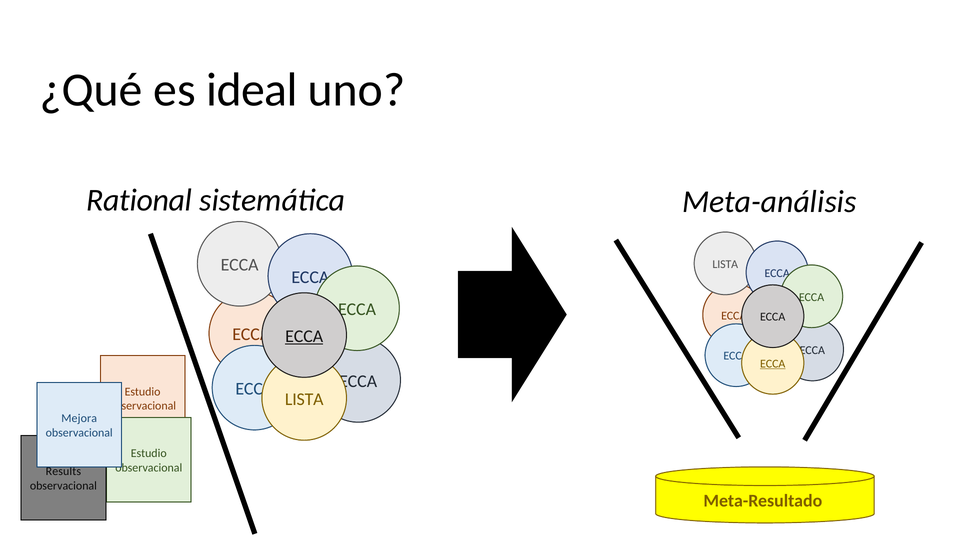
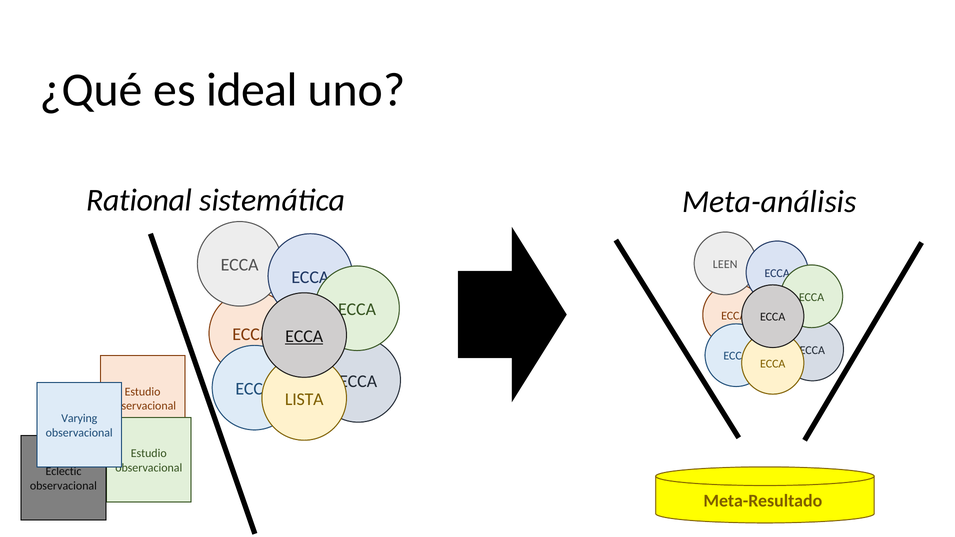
LISTA at (725, 264): LISTA -> LEEN
ECCA at (773, 364) underline: present -> none
Mejora: Mejora -> Varying
Results: Results -> Eclectic
